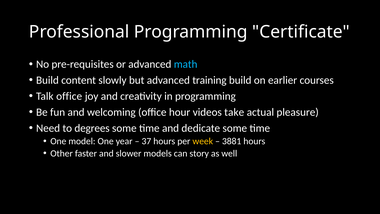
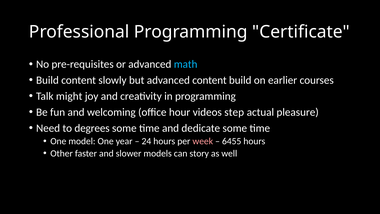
advanced training: training -> content
Talk office: office -> might
take: take -> step
37: 37 -> 24
week colour: yellow -> pink
3881: 3881 -> 6455
